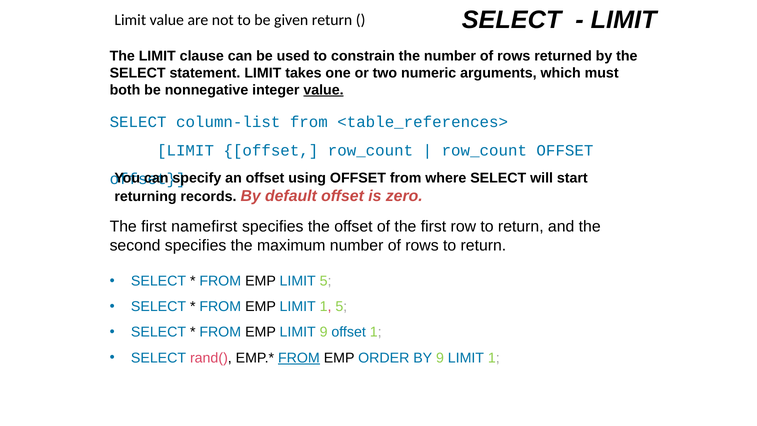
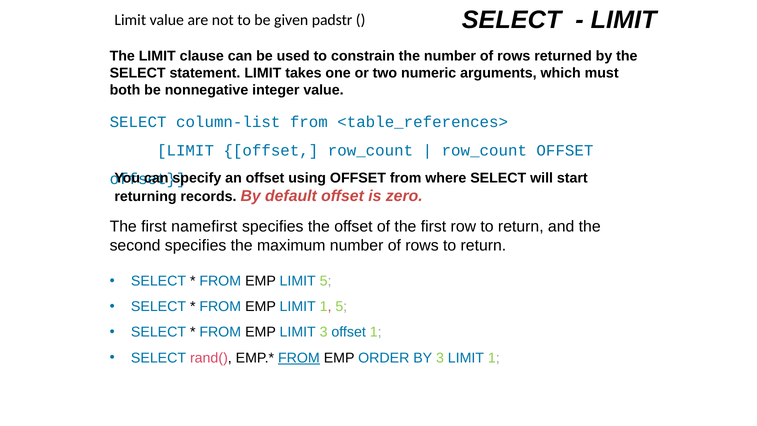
given return: return -> padstr
value at (323, 90) underline: present -> none
LIMIT 9: 9 -> 3
BY 9: 9 -> 3
